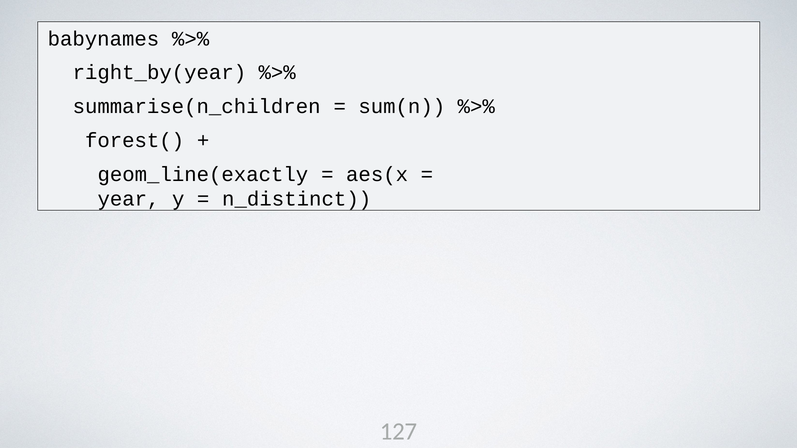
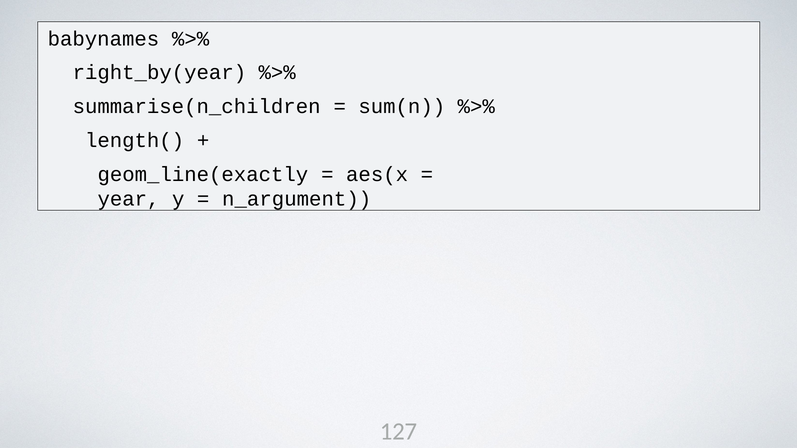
forest(: forest( -> length(
n_distinct: n_distinct -> n_argument
